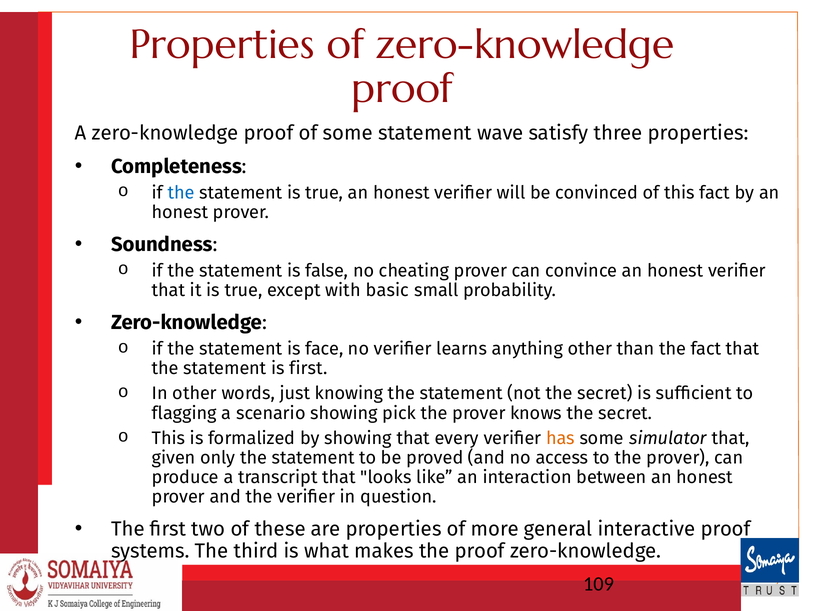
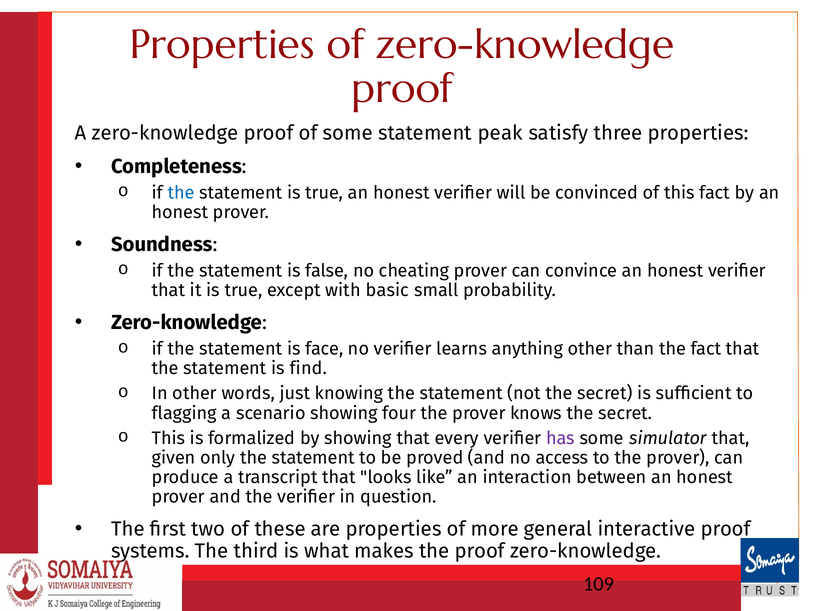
wave: wave -> peak
is first: first -> find
pick: pick -> four
has colour: orange -> purple
